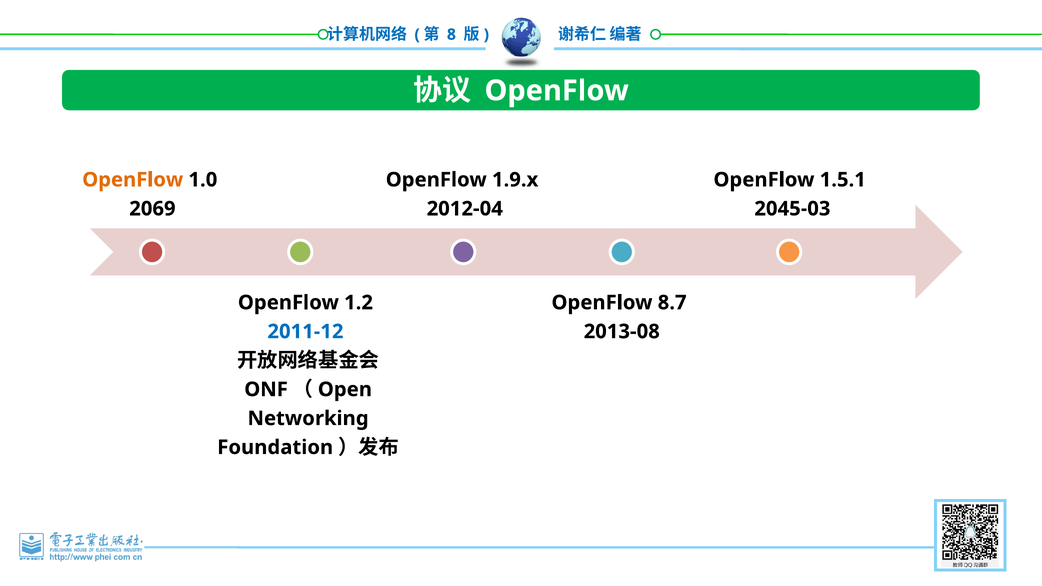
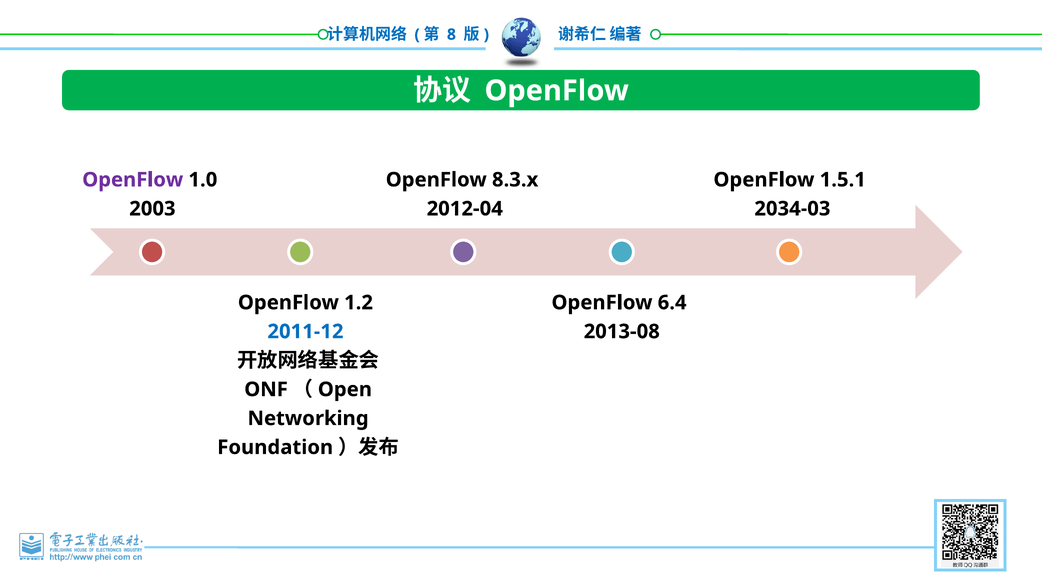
OpenFlow at (133, 180) colour: orange -> purple
1.9.x: 1.9.x -> 8.3.x
2069: 2069 -> 2003
2045-03: 2045-03 -> 2034-03
8.7: 8.7 -> 6.4
